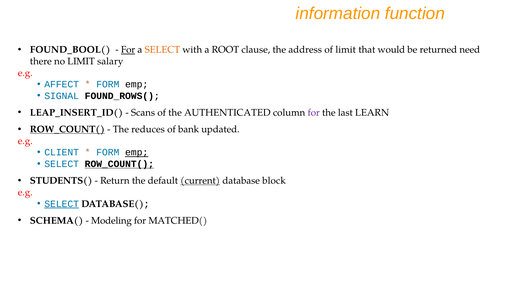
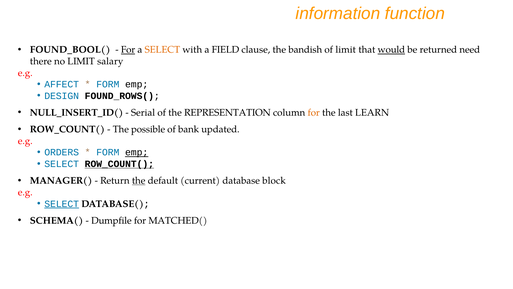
ROOT: ROOT -> FIELD
address: address -> bandish
would underline: none -> present
SIGNAL: SIGNAL -> DESIGN
LEAP_INSERT_ID(: LEAP_INSERT_ID( -> NULL_INSERT_ID(
Scans: Scans -> Serial
AUTHENTICATED: AUTHENTICATED -> REPRESENTATION
for at (314, 112) colour: purple -> orange
ROW_COUNT( at (67, 129) underline: present -> none
reduces: reduces -> possible
CLIENT: CLIENT -> ORDERS
STUDENTS(: STUDENTS( -> MANAGER(
the at (139, 180) underline: none -> present
current underline: present -> none
Modeling: Modeling -> Dumpfile
